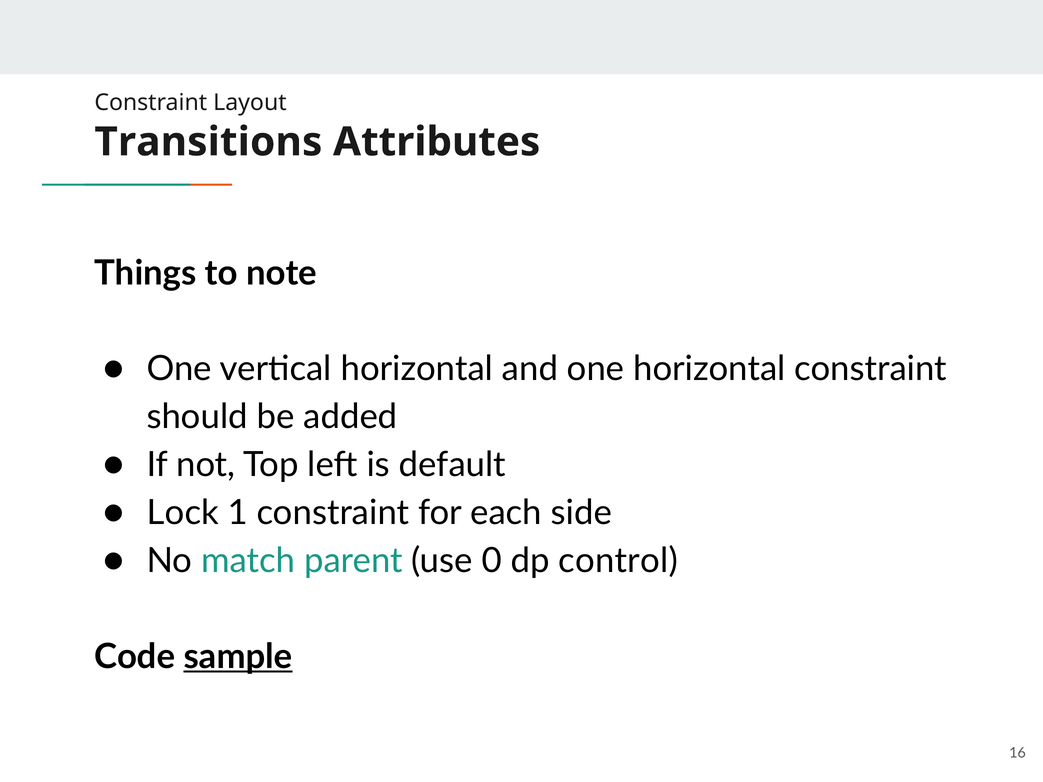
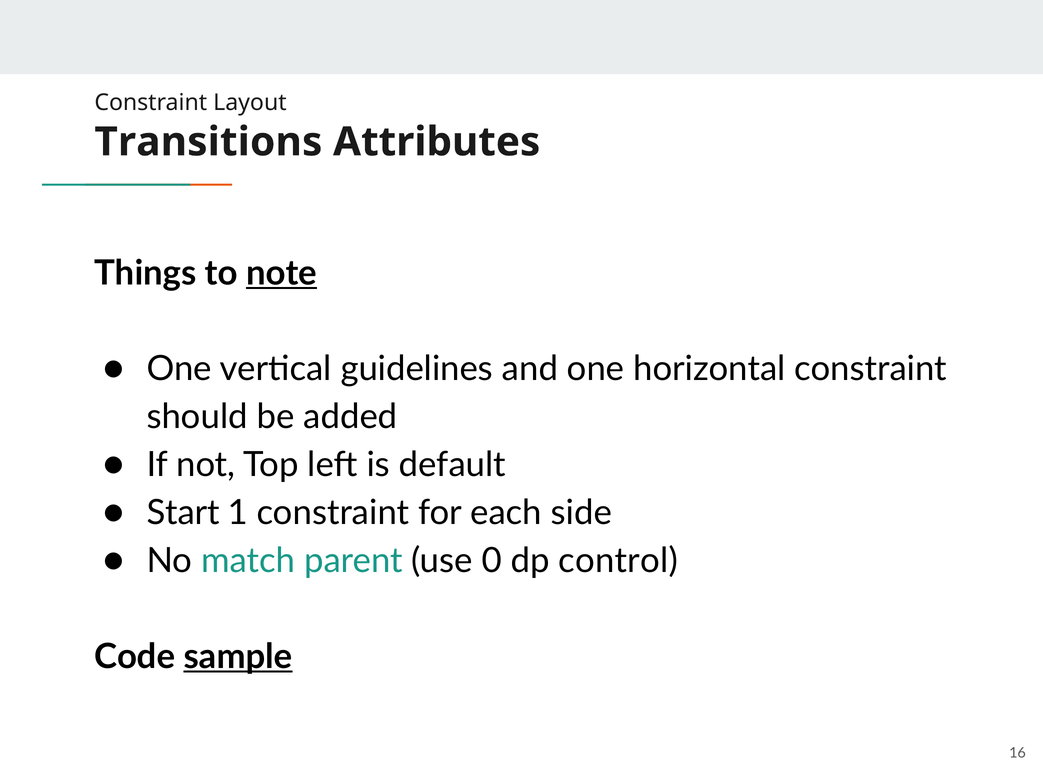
note underline: none -> present
vertical horizontal: horizontal -> guidelines
Lock: Lock -> Start
